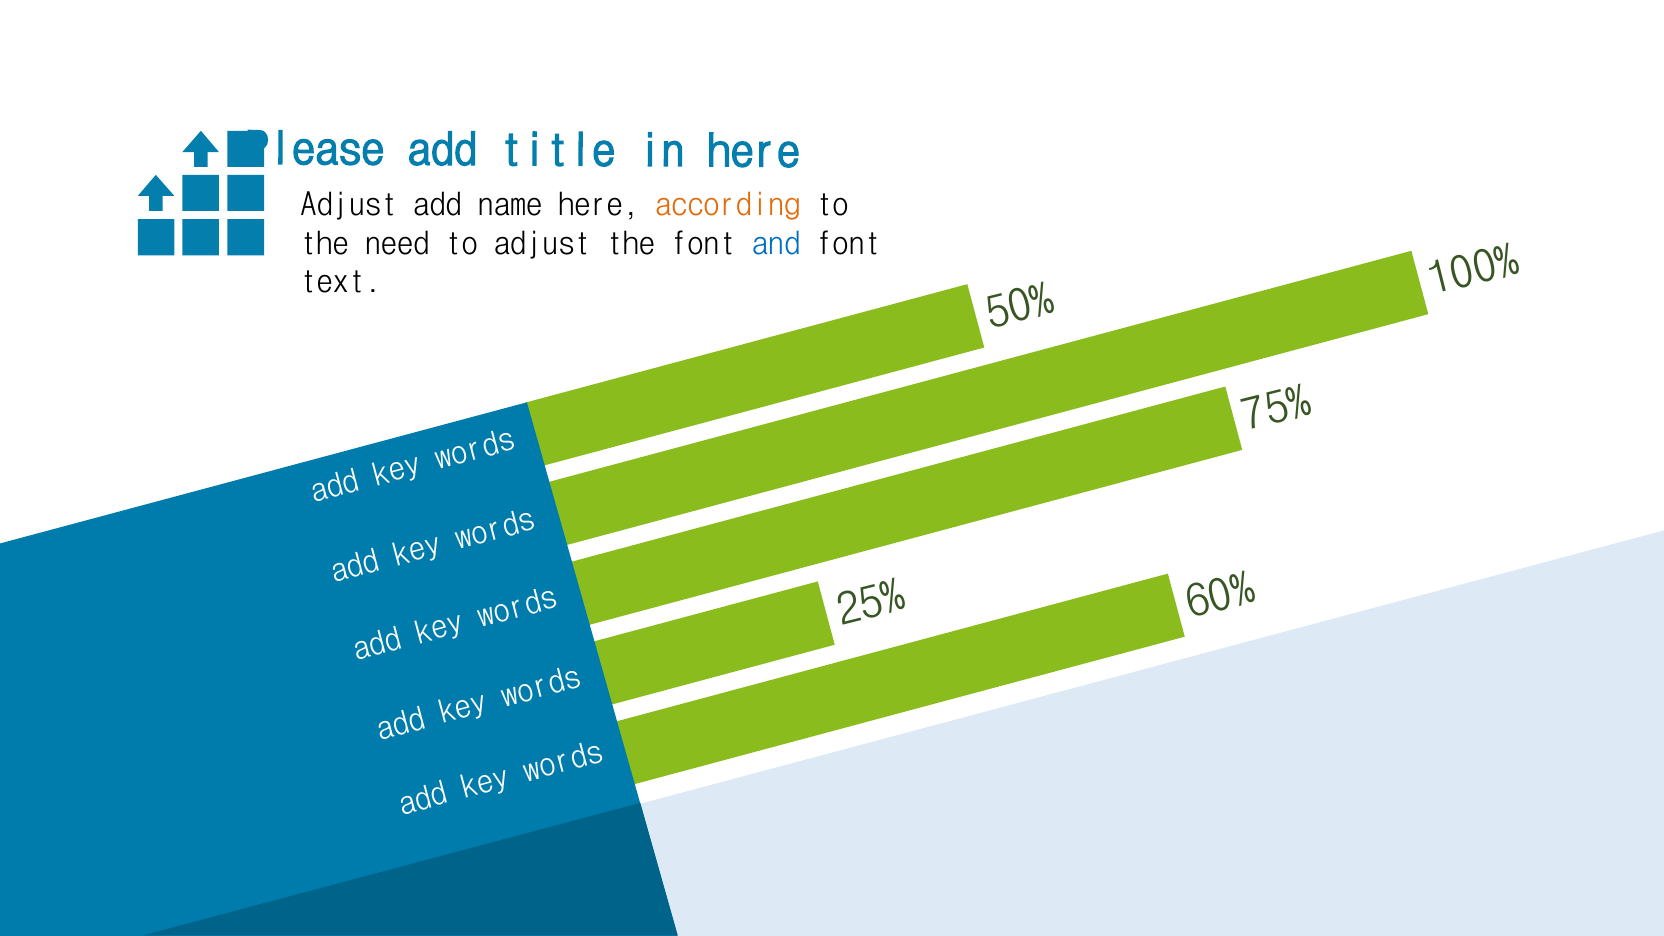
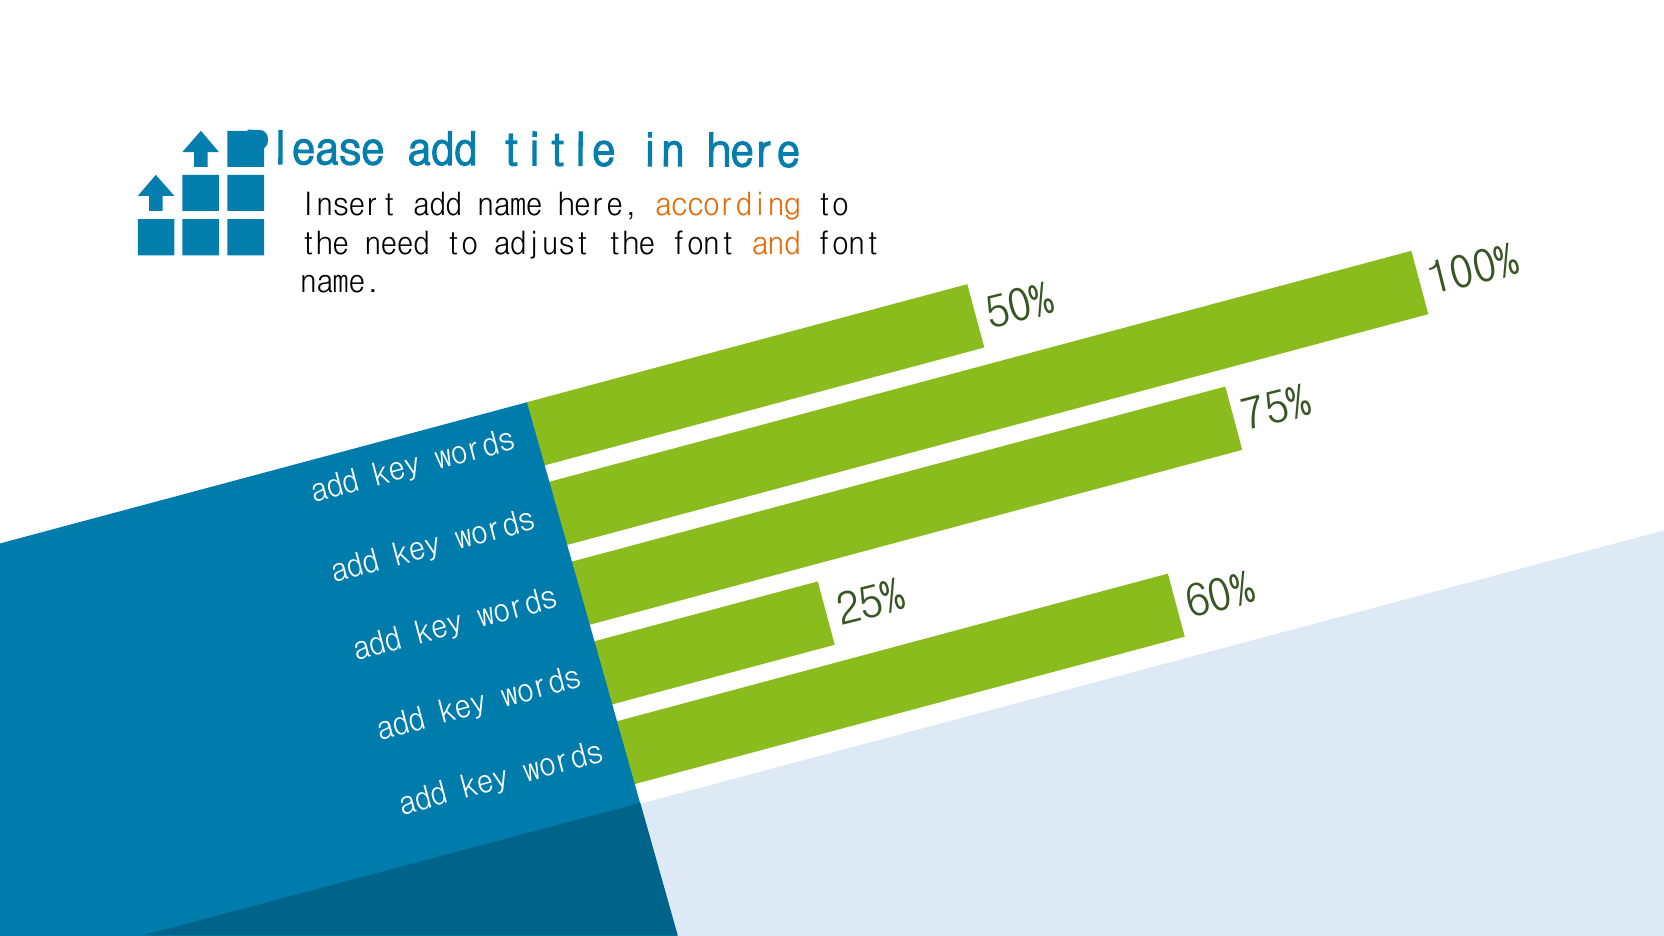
Adjust at (349, 205): Adjust -> Insert
and colour: blue -> orange
text at (341, 282): text -> name
